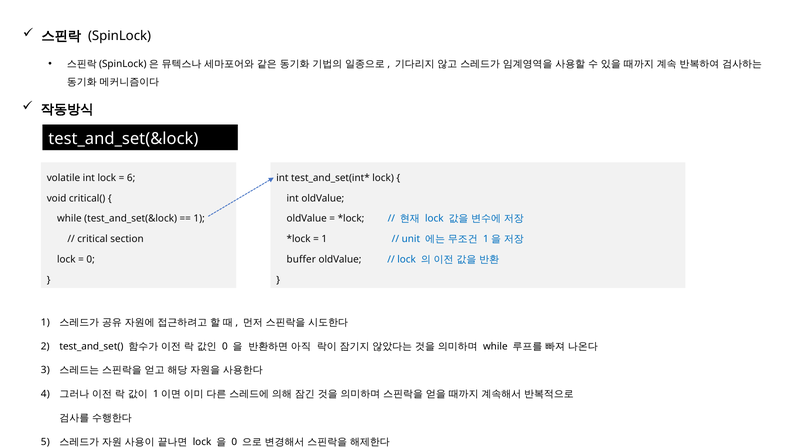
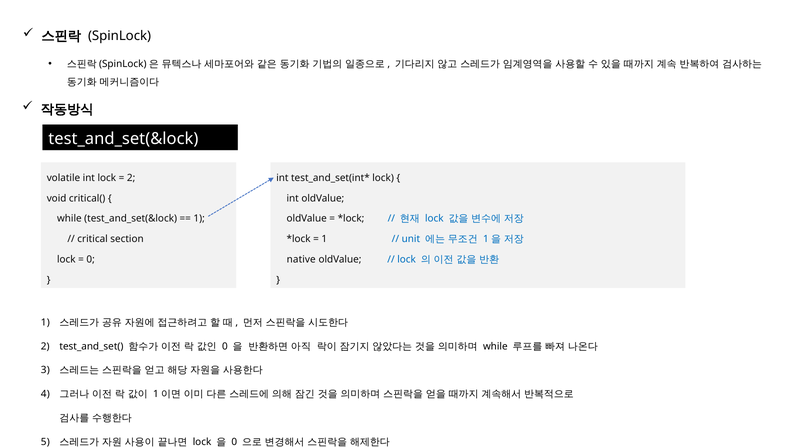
6 at (131, 178): 6 -> 2
buffer: buffer -> native
